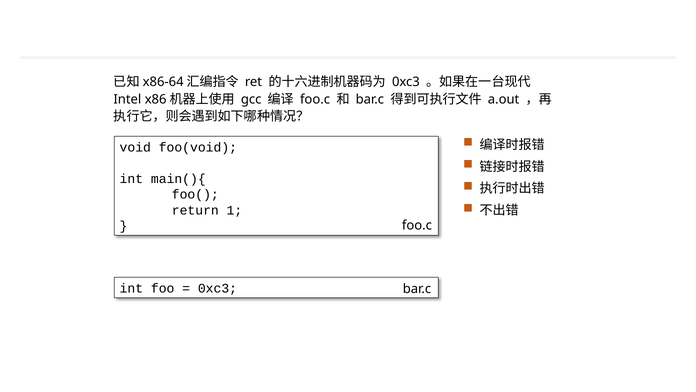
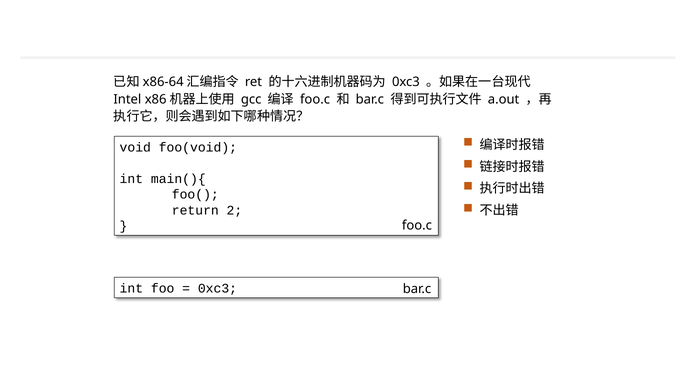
1: 1 -> 2
